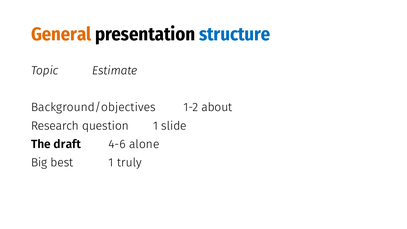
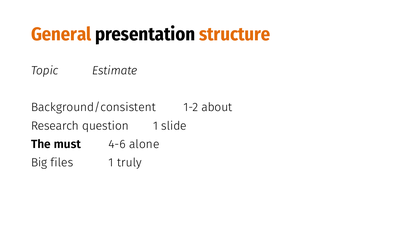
structure colour: blue -> orange
Background/objectives: Background/objectives -> Background/consistent
draft: draft -> must
best: best -> files
